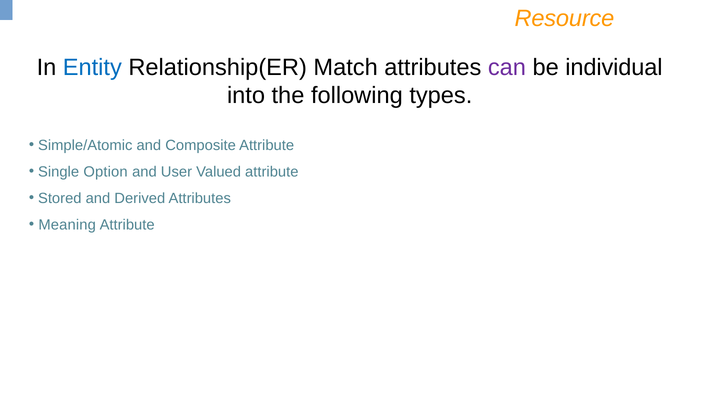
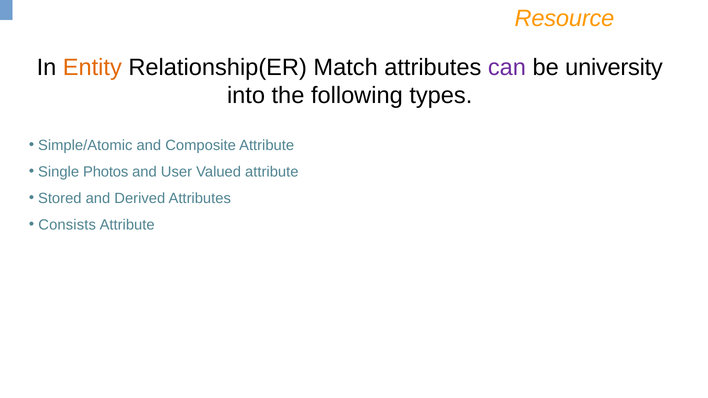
Entity colour: blue -> orange
individual: individual -> university
Option: Option -> Photos
Meaning: Meaning -> Consists
